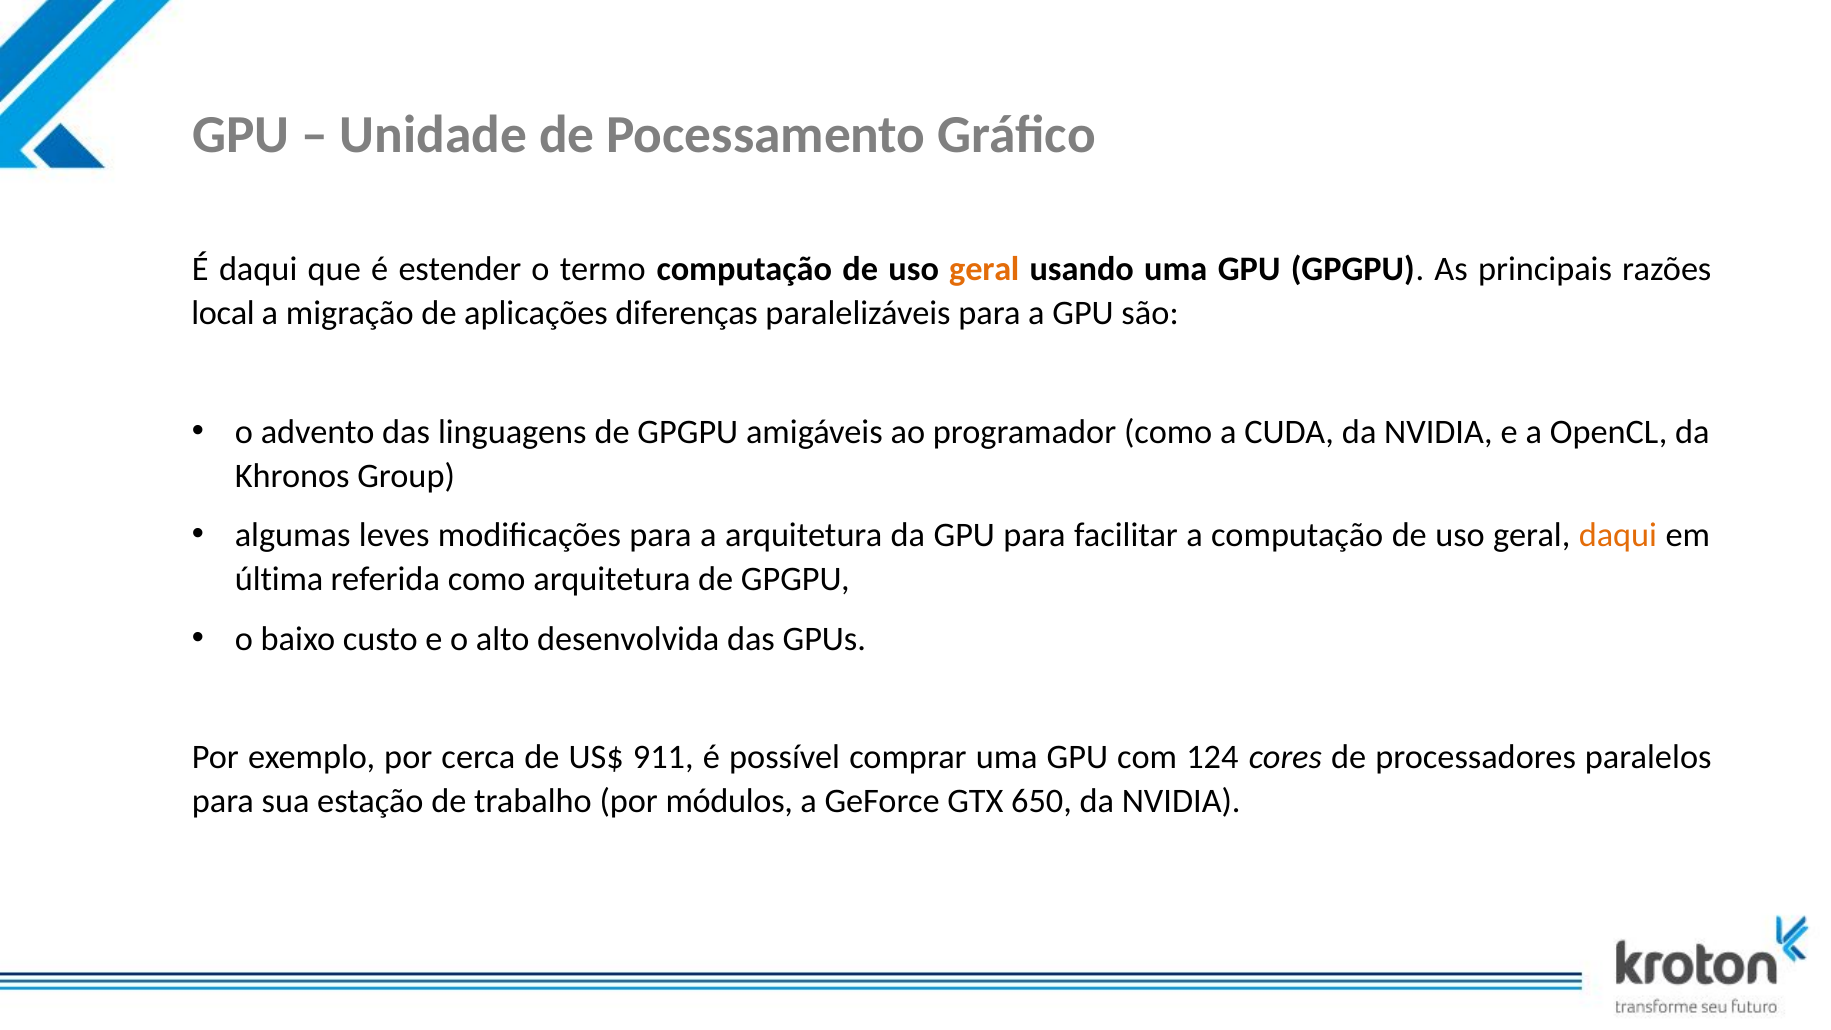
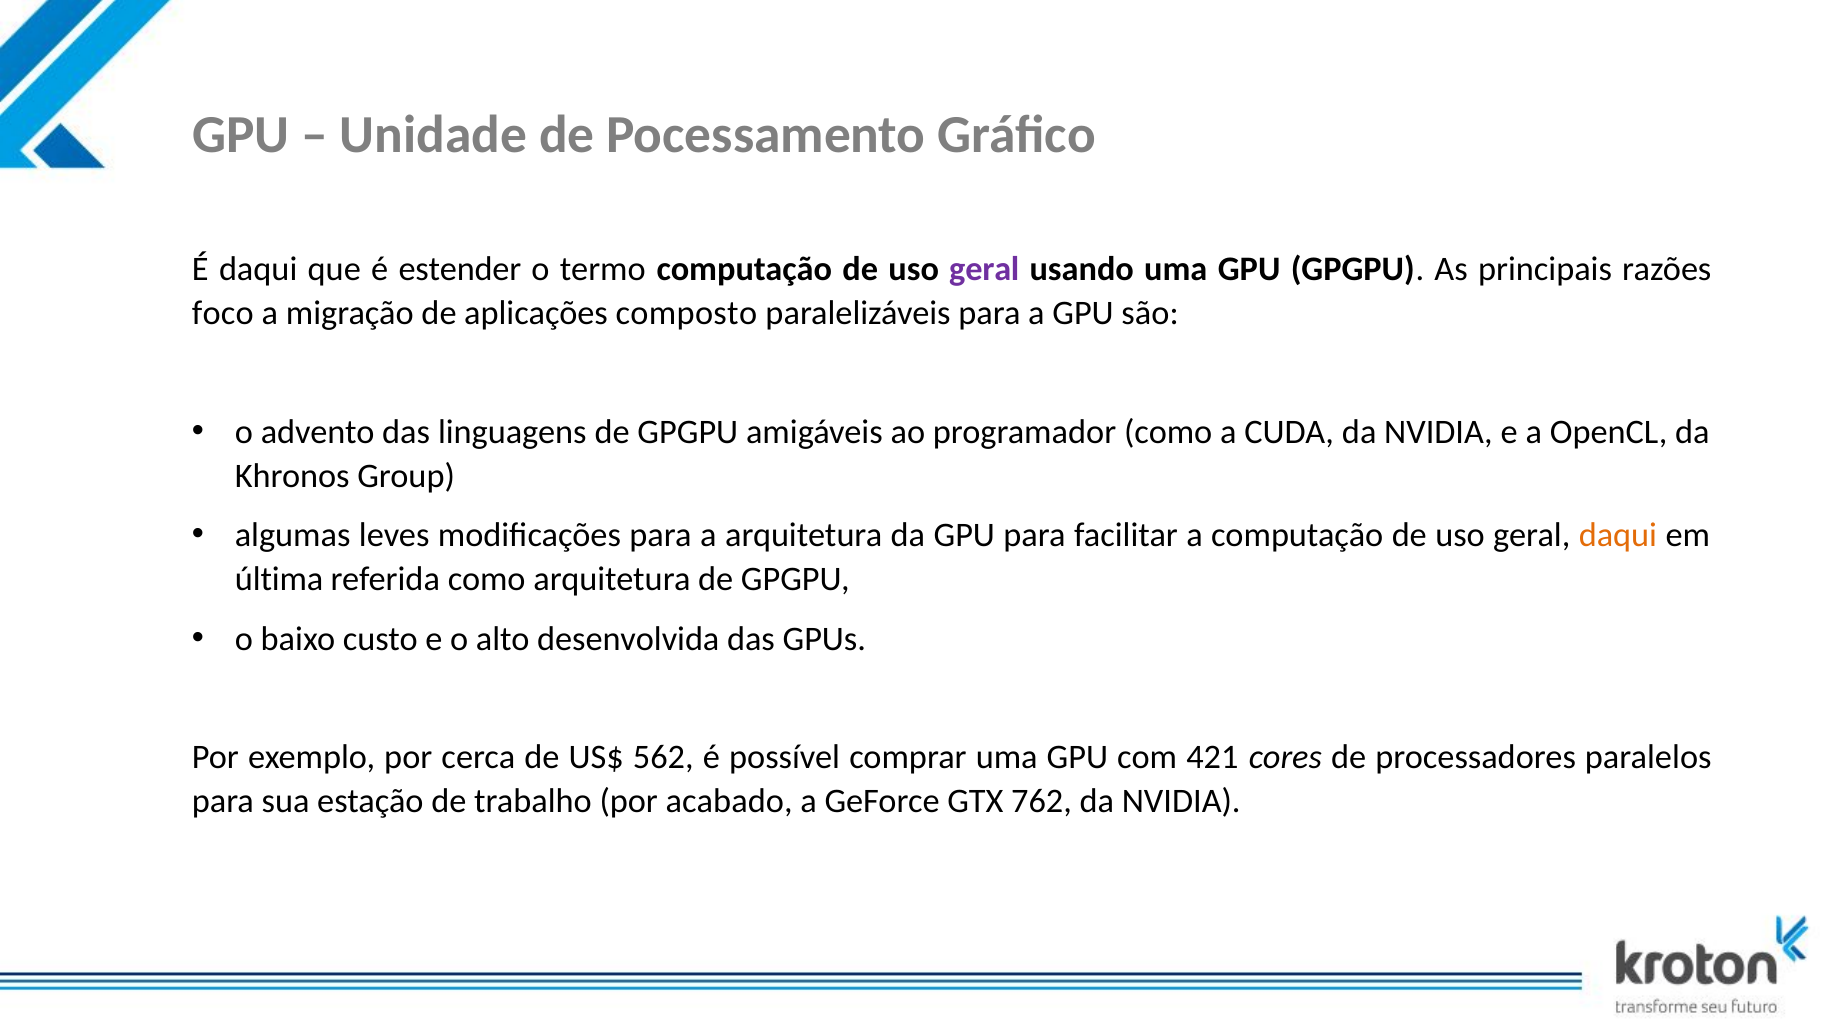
geral at (984, 269) colour: orange -> purple
local: local -> foco
diferenças: diferenças -> composto
911: 911 -> 562
124: 124 -> 421
módulos: módulos -> acabado
650: 650 -> 762
